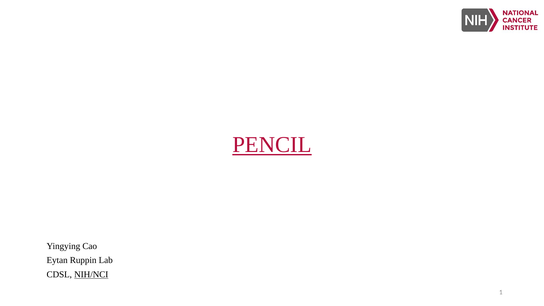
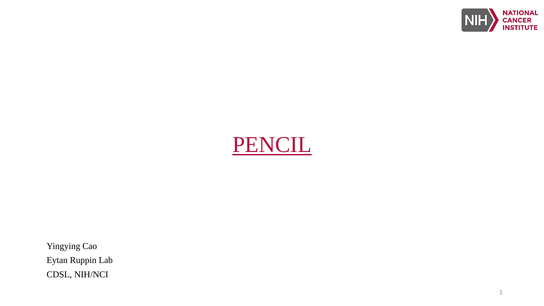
NIH/NCI underline: present -> none
